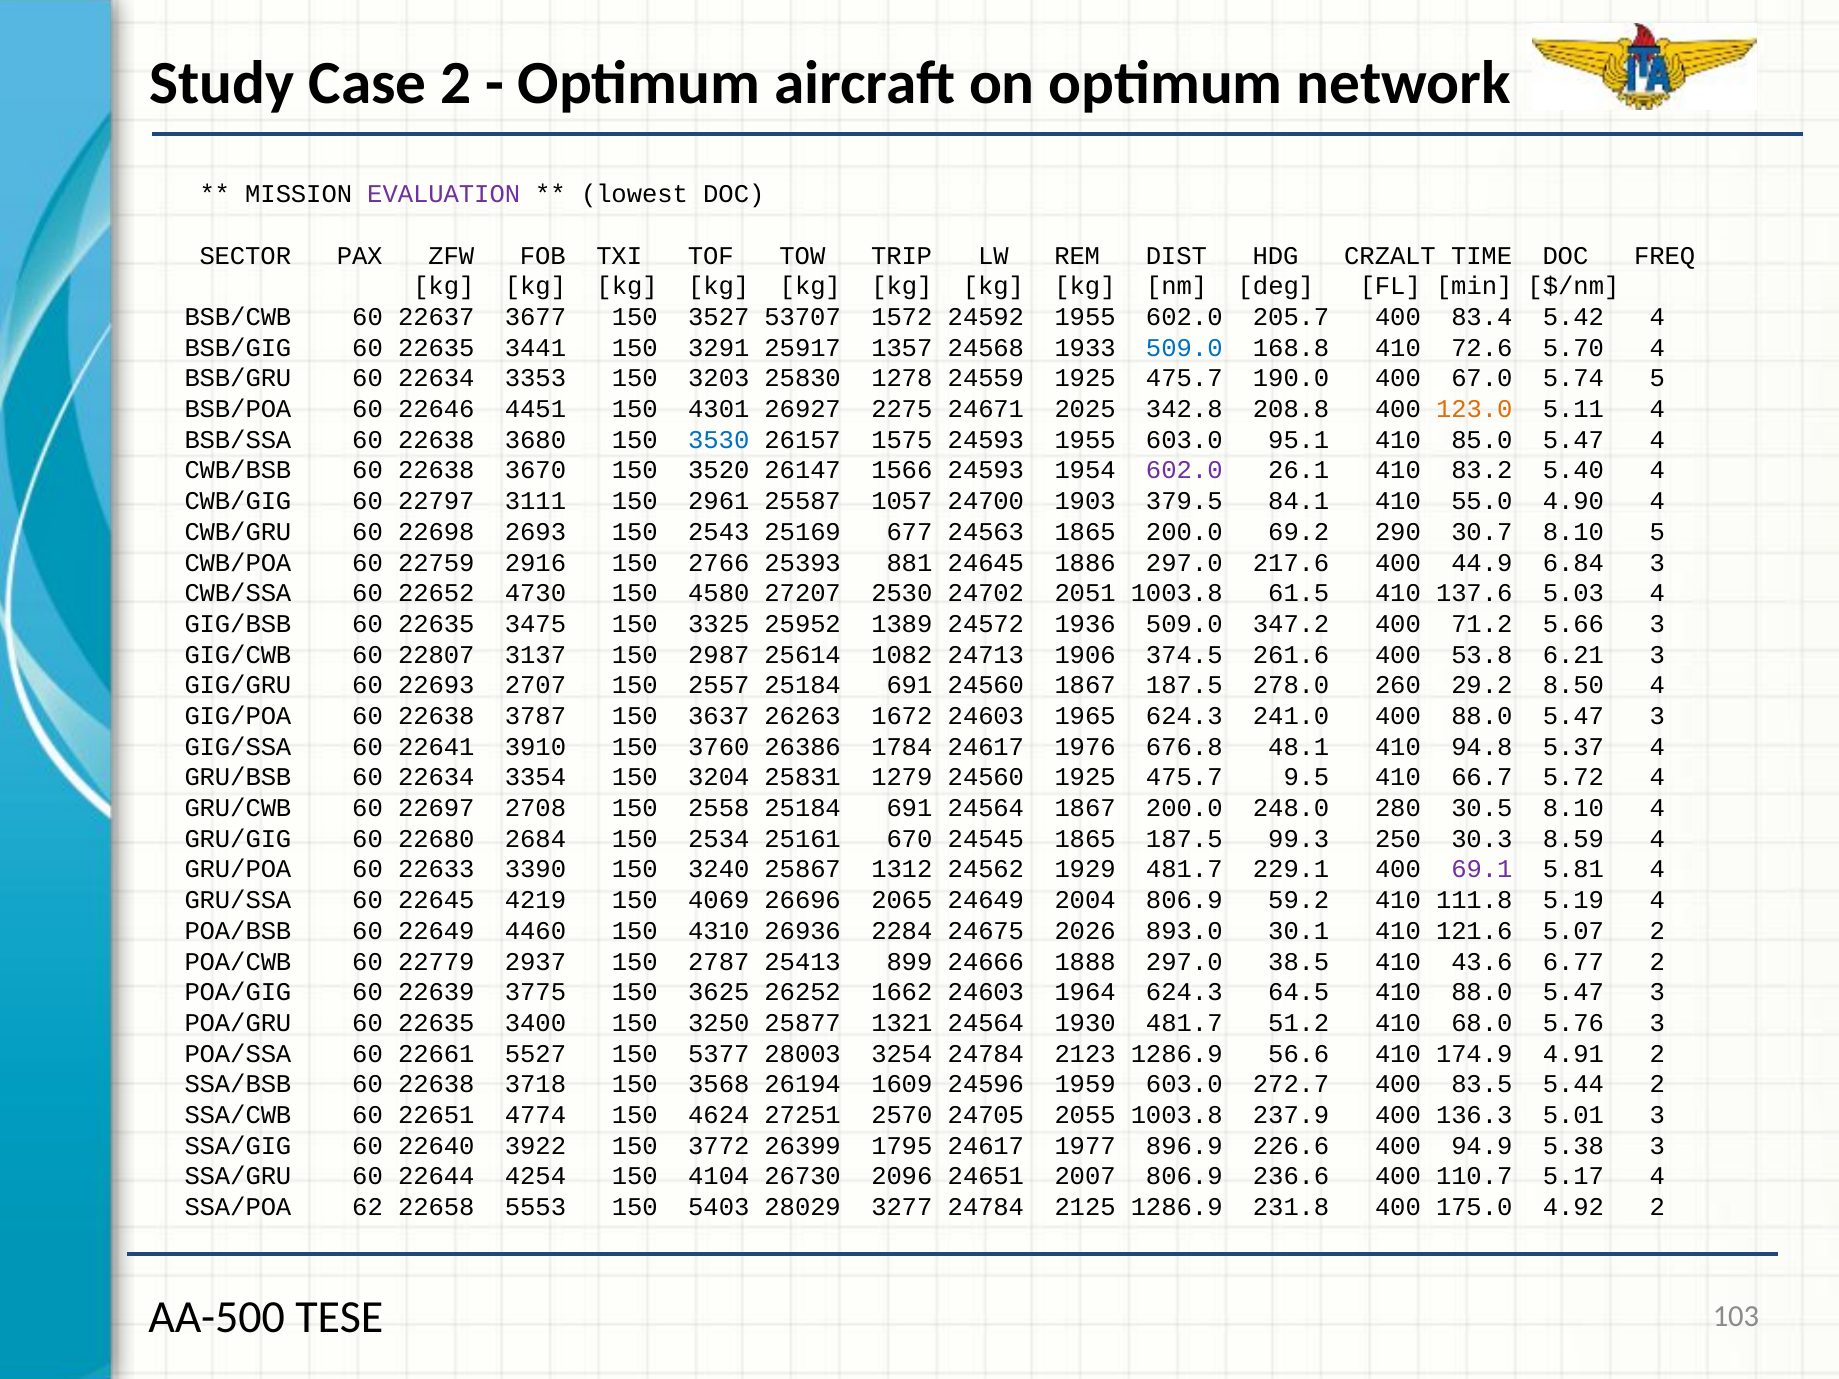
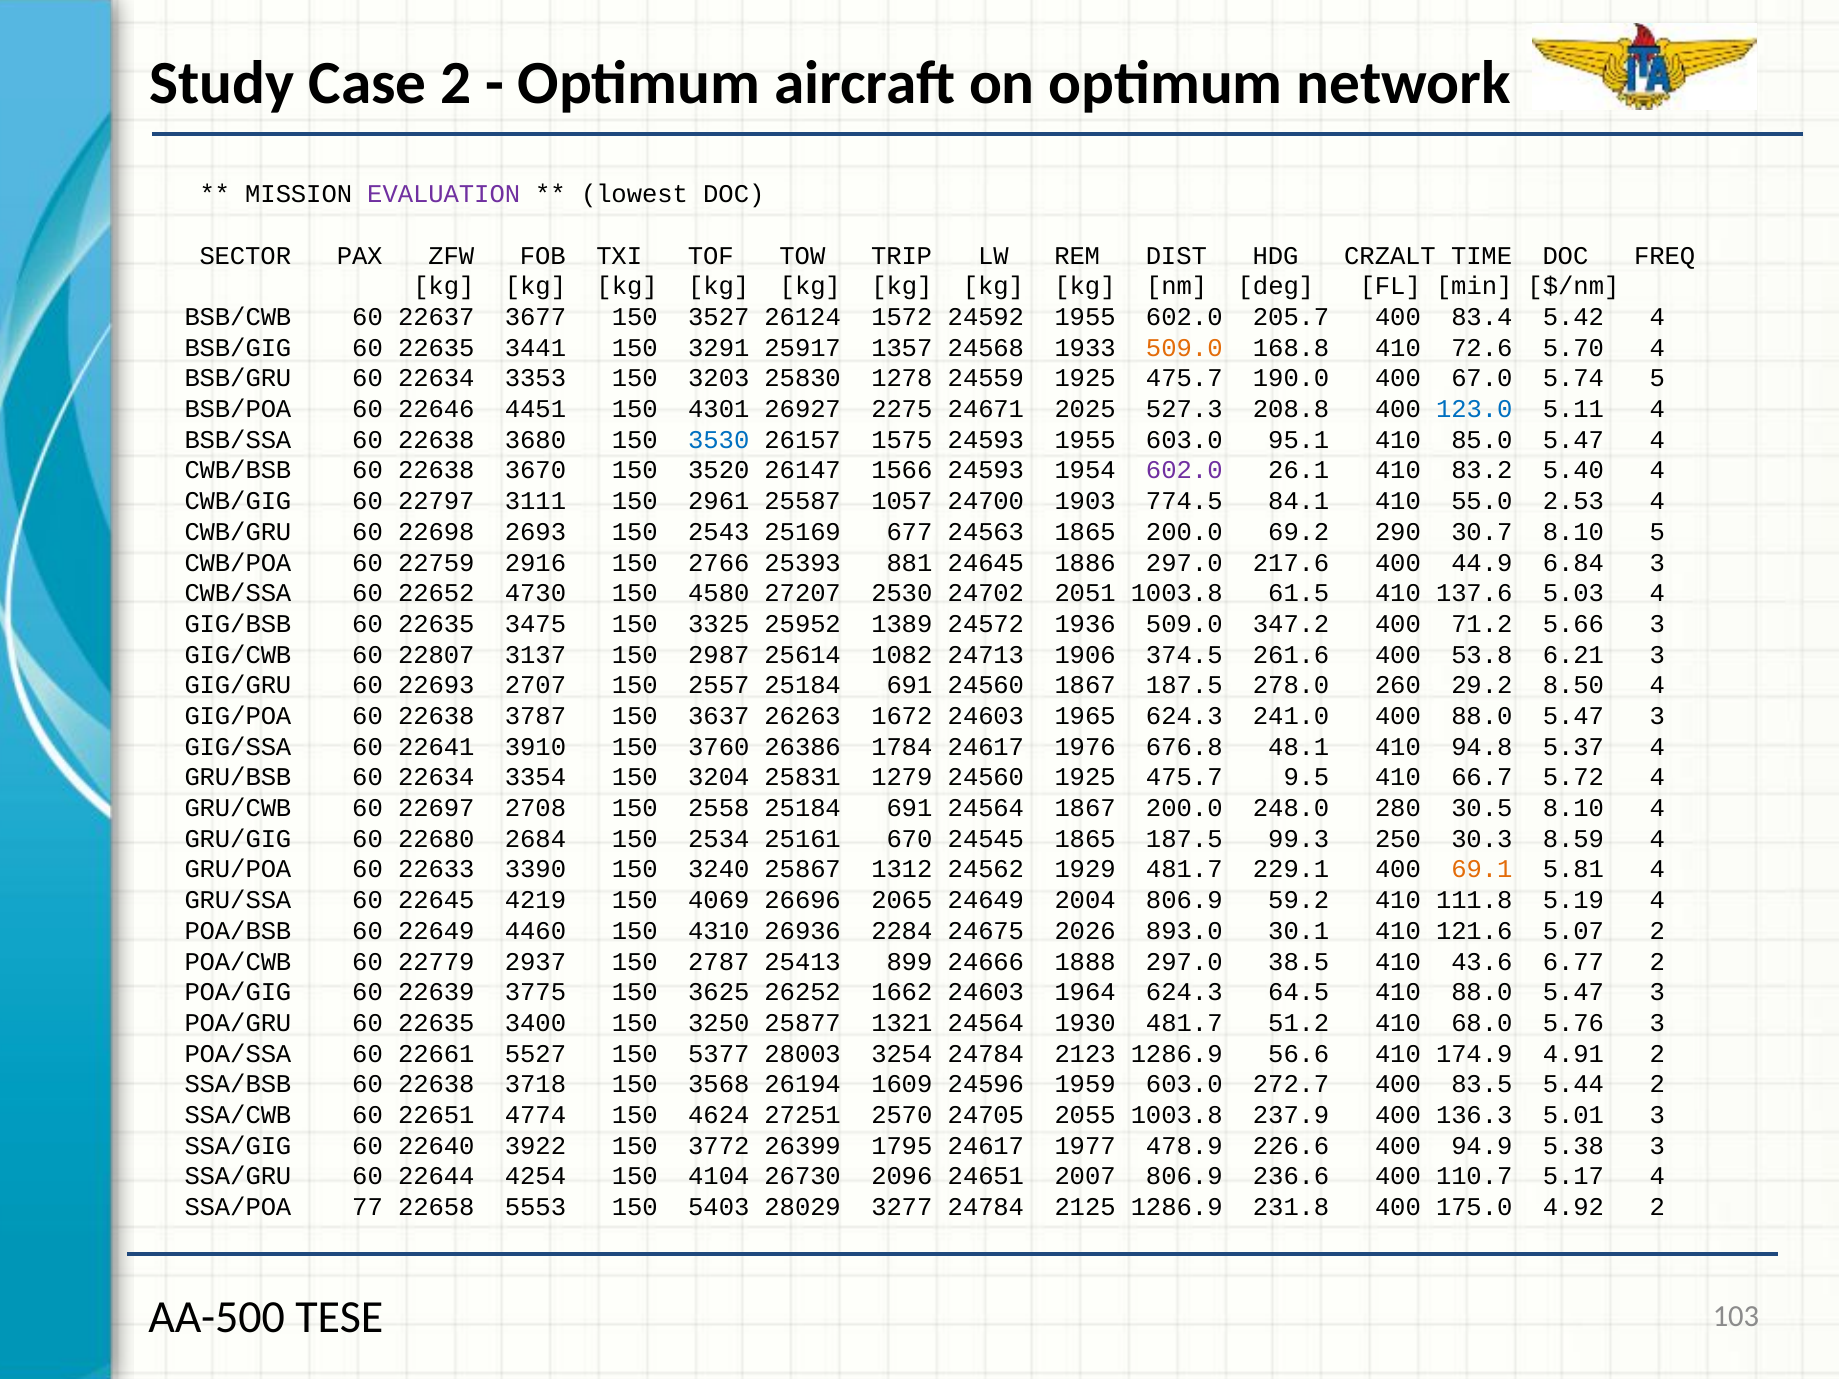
53707: 53707 -> 26124
509.0 at (1184, 348) colour: blue -> orange
342.8: 342.8 -> 527.3
123.0 colour: orange -> blue
379.5: 379.5 -> 774.5
4.90: 4.90 -> 2.53
69.1 colour: purple -> orange
896.9: 896.9 -> 478.9
62: 62 -> 77
